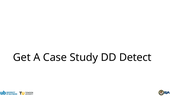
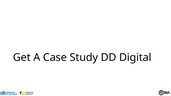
Detect: Detect -> Digital
